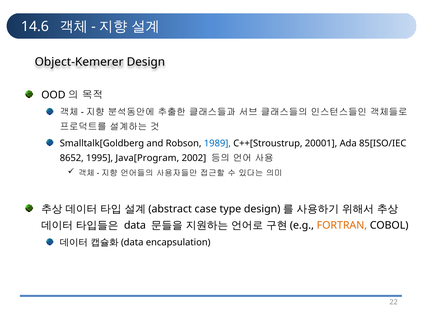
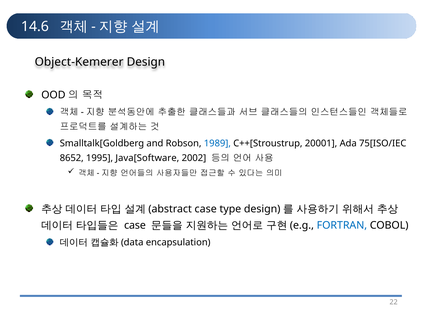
85[ISO/IEC: 85[ISO/IEC -> 75[ISO/IEC
Java[Program: Java[Program -> Java[Software
data at (135, 226): data -> case
FORTRAN colour: orange -> blue
